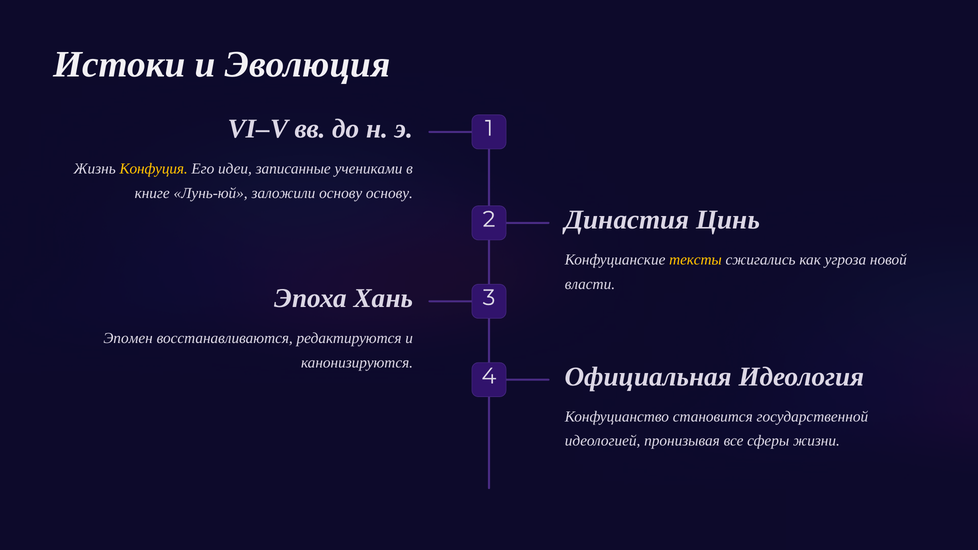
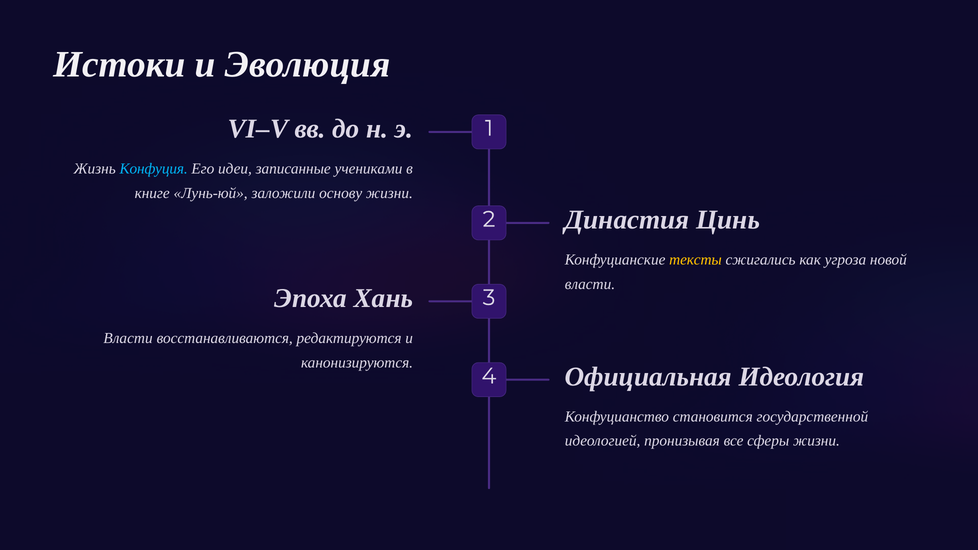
Конфуция colour: yellow -> light blue
основу основу: основу -> жизни
Эпомен at (128, 338): Эпомен -> Власти
